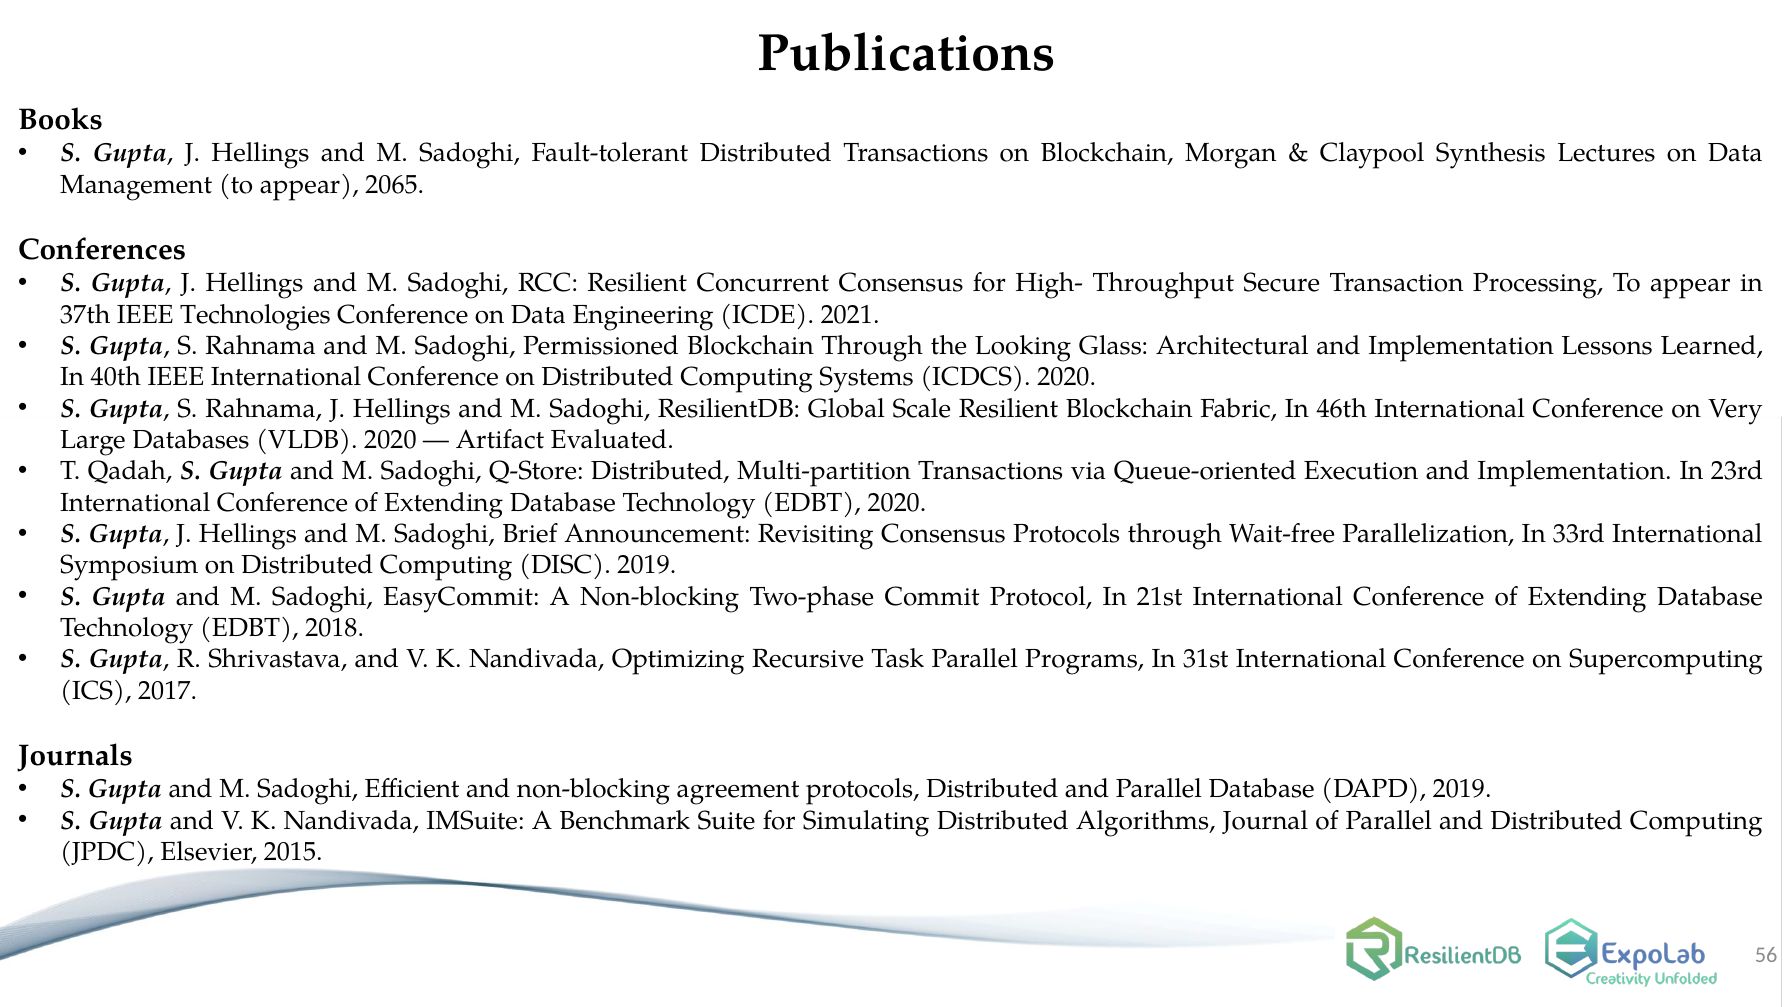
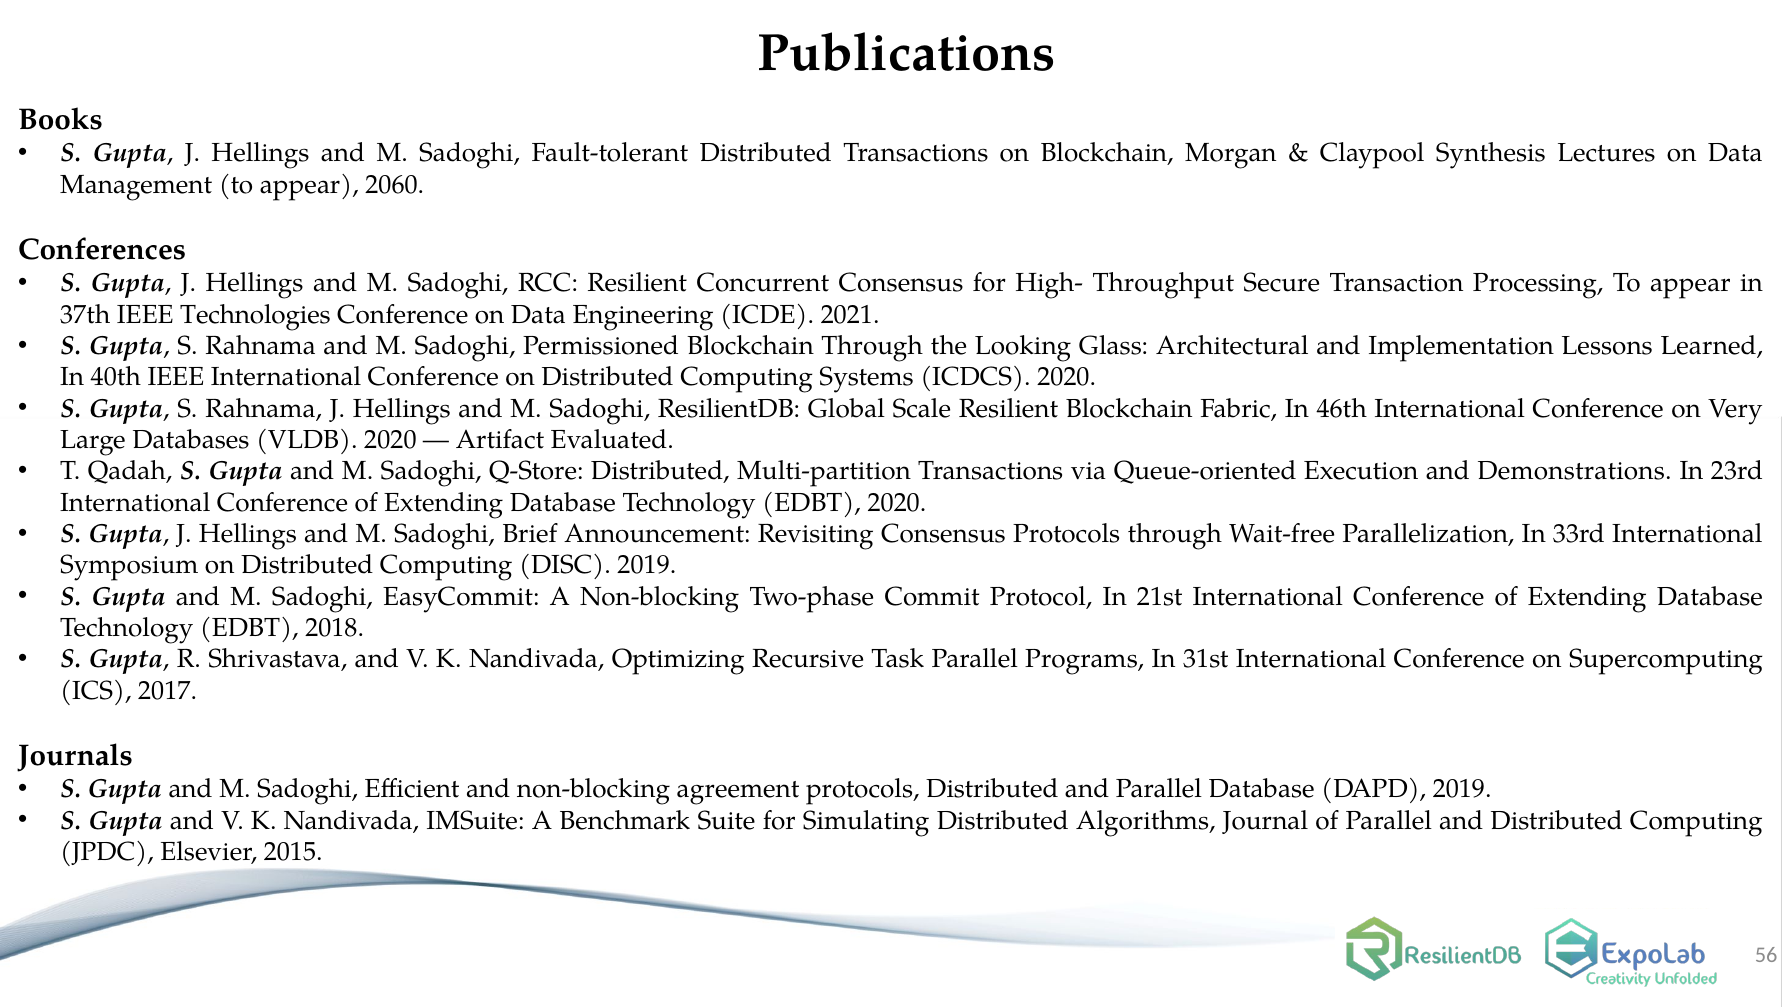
2065: 2065 -> 2060
Execution and Implementation: Implementation -> Demonstrations
